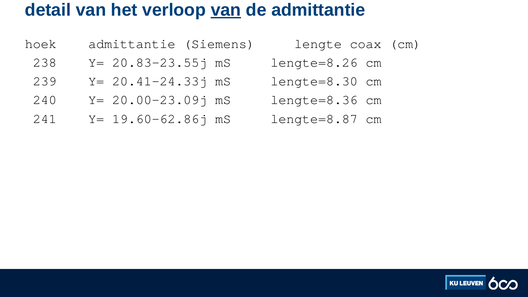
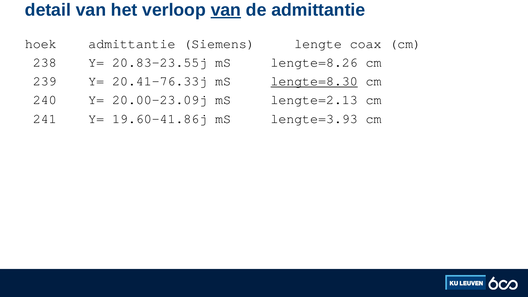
20.41-24.33j: 20.41-24.33j -> 20.41-76.33j
lengte=8.30 underline: none -> present
lengte=8.36: lengte=8.36 -> lengte=2.13
19.60-62.86j: 19.60-62.86j -> 19.60-41.86j
lengte=8.87: lengte=8.87 -> lengte=3.93
